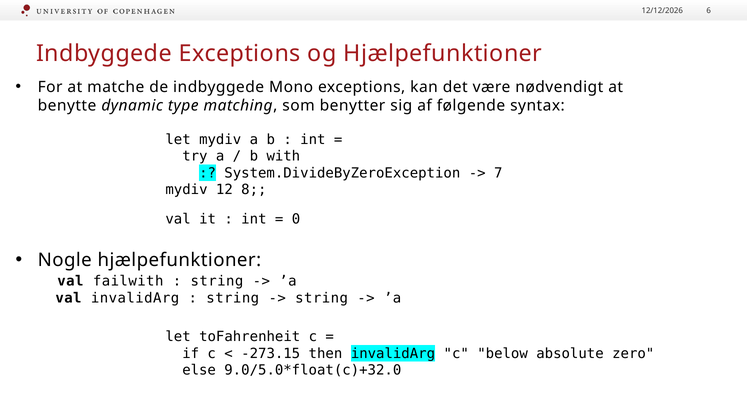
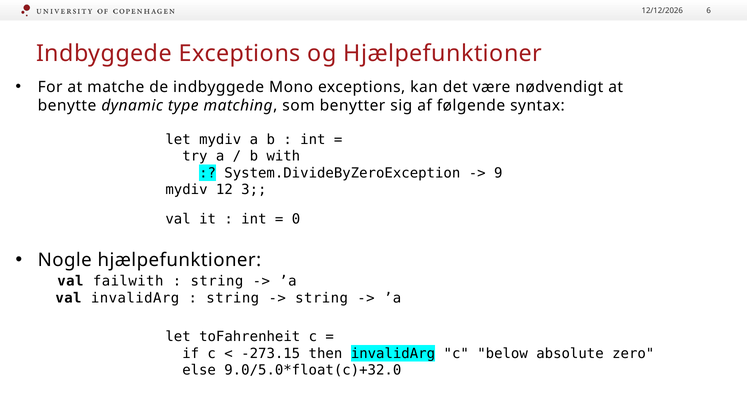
7: 7 -> 9
8: 8 -> 3
